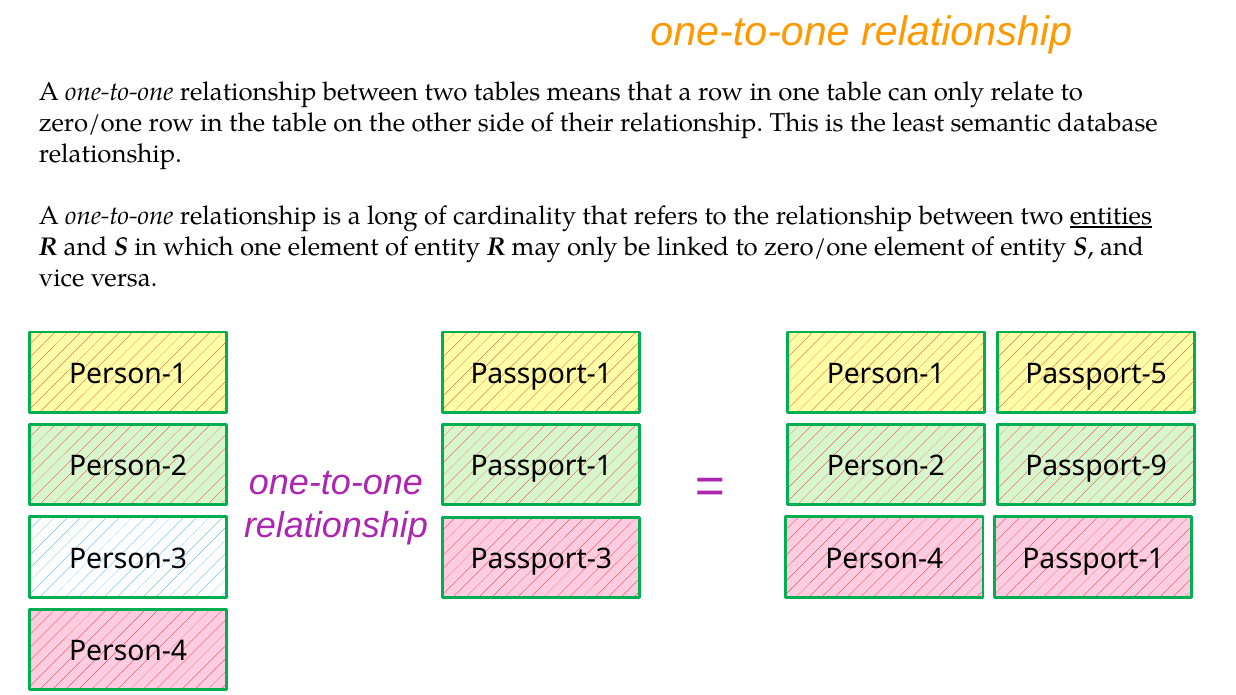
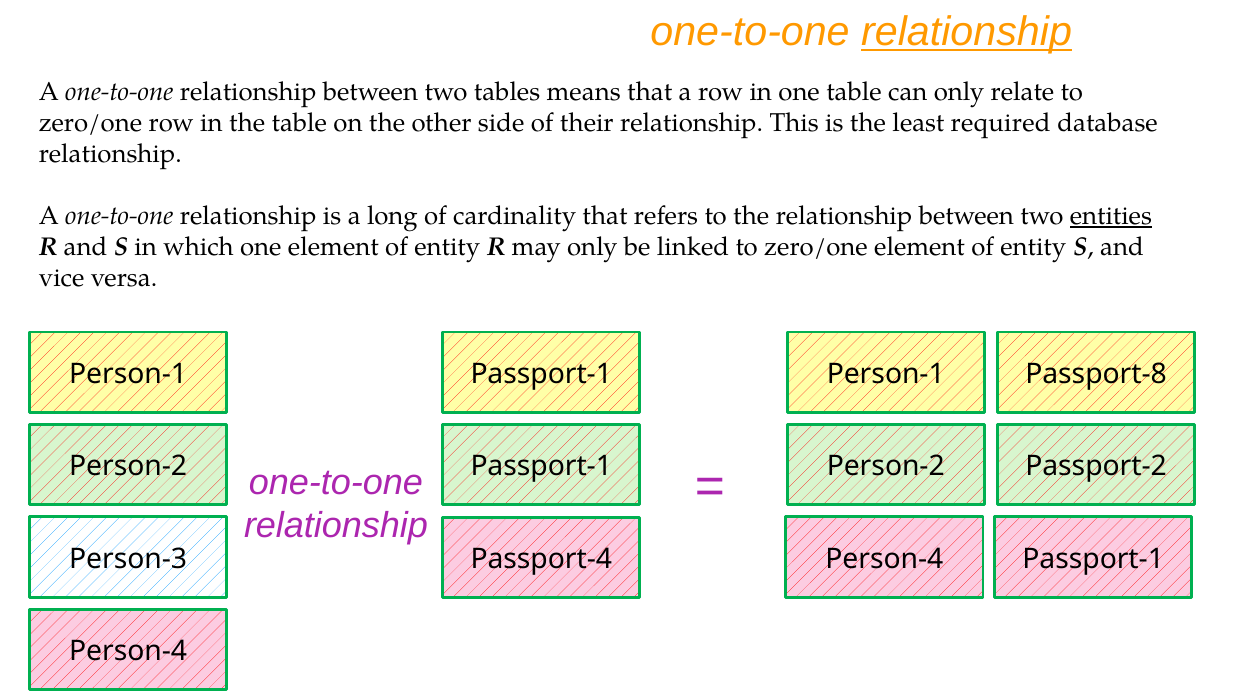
relationship at (967, 32) underline: none -> present
semantic: semantic -> required
Passport-5: Passport-5 -> Passport-8
Passport-9: Passport-9 -> Passport-2
Passport-3: Passport-3 -> Passport-4
